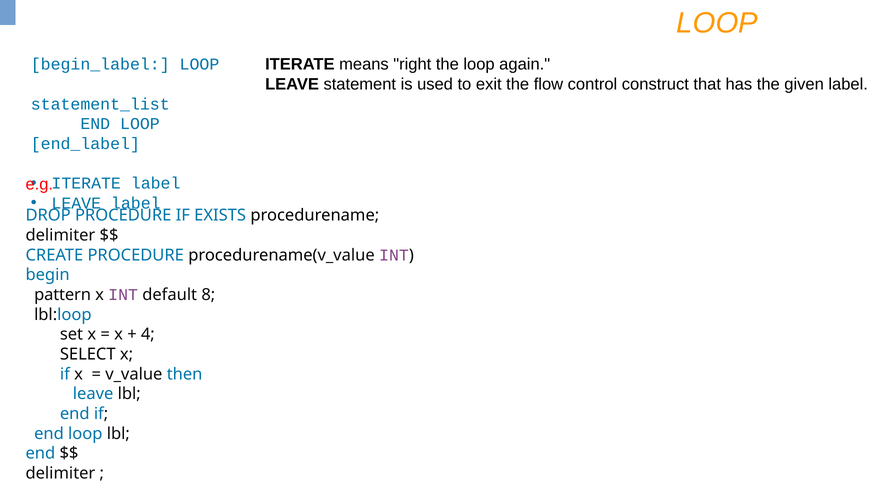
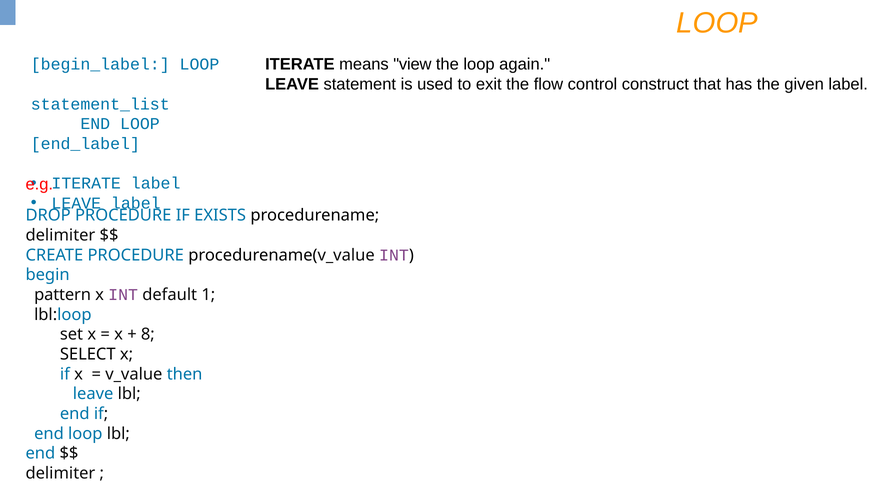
right: right -> view
8: 8 -> 1
4: 4 -> 8
